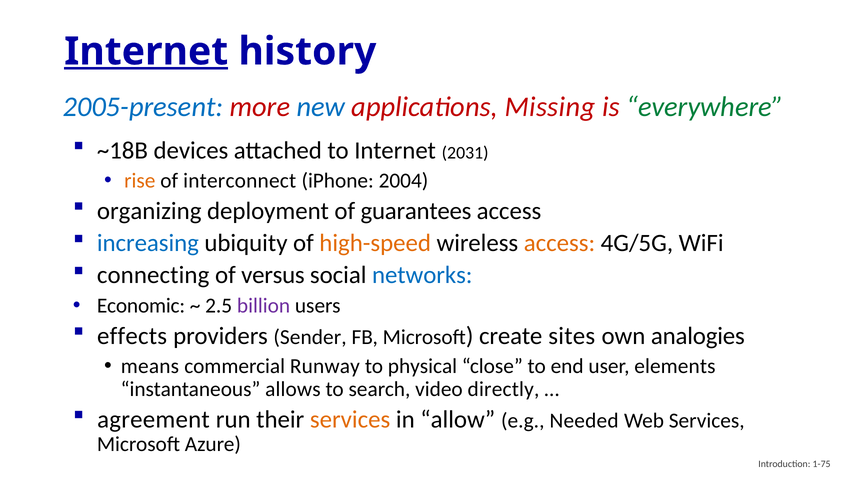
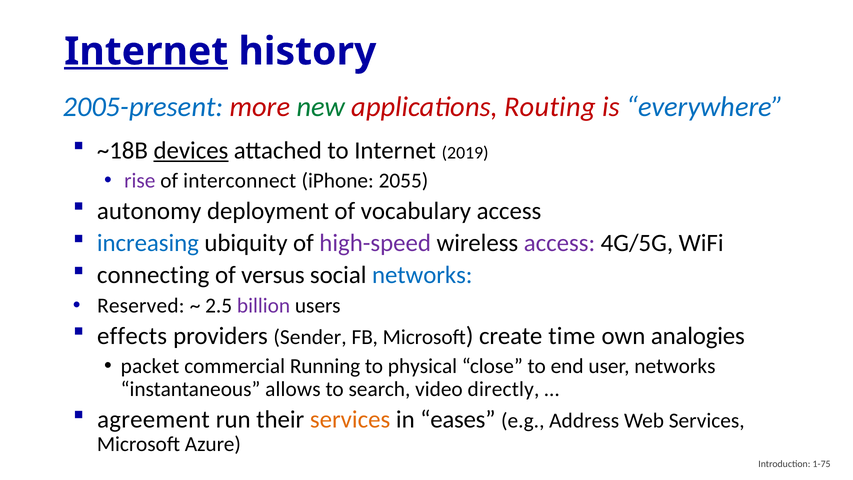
new colour: blue -> green
Missing: Missing -> Routing
everywhere colour: green -> blue
devices underline: none -> present
2031: 2031 -> 2019
rise colour: orange -> purple
2004: 2004 -> 2055
organizing: organizing -> autonomy
guarantees: guarantees -> vocabulary
high-speed colour: orange -> purple
access at (560, 243) colour: orange -> purple
Economic: Economic -> Reserved
sites: sites -> time
means: means -> packet
Runway: Runway -> Running
user elements: elements -> networks
allow: allow -> eases
Needed: Needed -> Address
